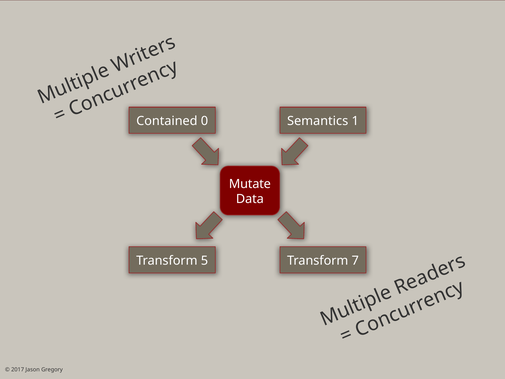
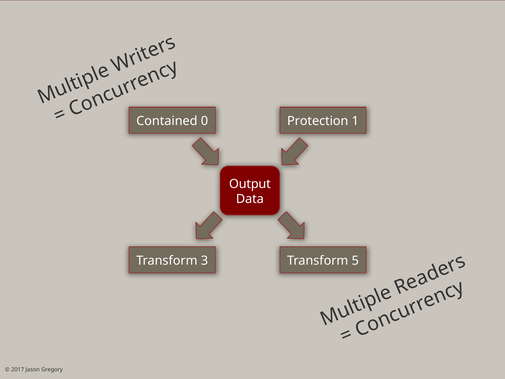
Semantics: Semantics -> Protection
Mutate: Mutate -> Output
5: 5 -> 3
7: 7 -> 5
